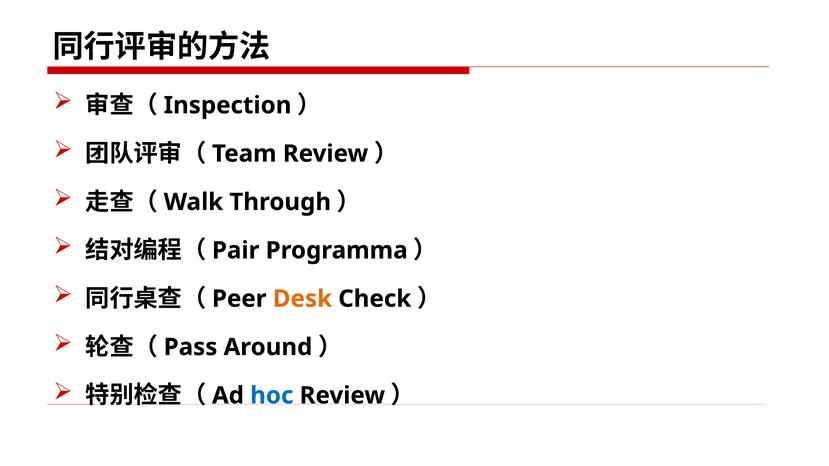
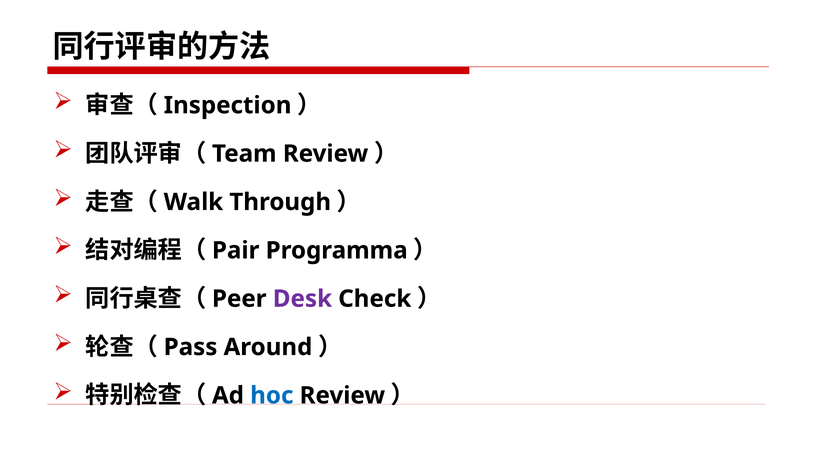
Desk colour: orange -> purple
